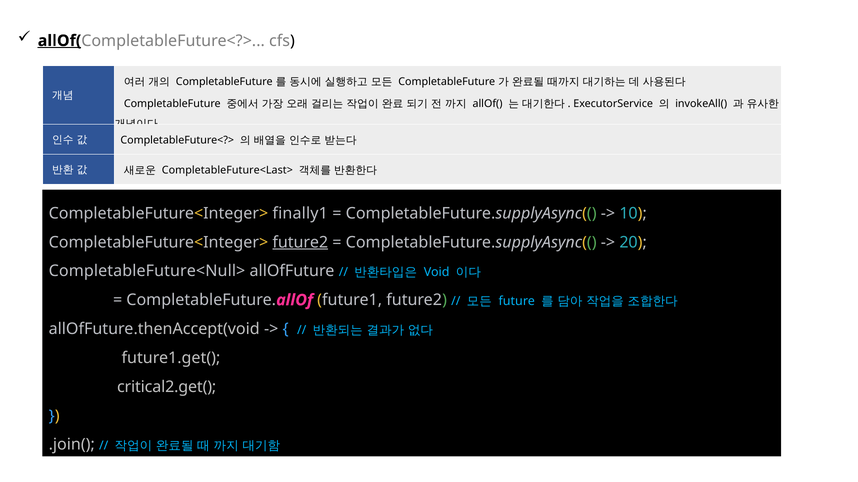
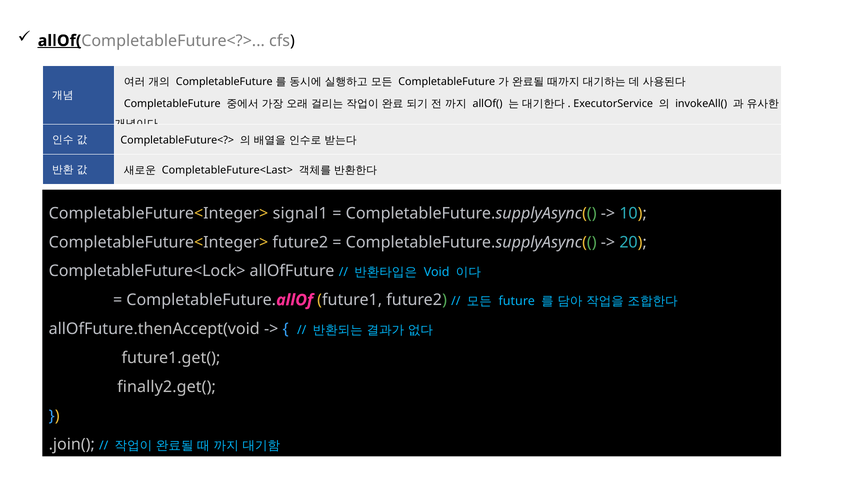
finally1: finally1 -> signal1
future2 at (300, 243) underline: present -> none
CompletableFuture<Null>: CompletableFuture<Null> -> CompletableFuture<Lock>
critical2.get(: critical2.get( -> finally2.get(
